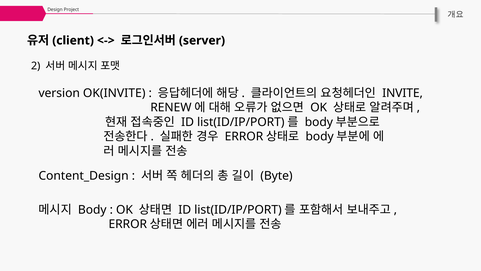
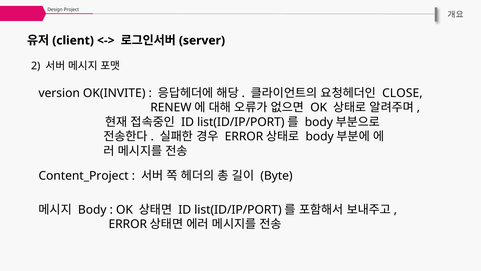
INVITE: INVITE -> CLOSE
Content_Design: Content_Design -> Content_Project
